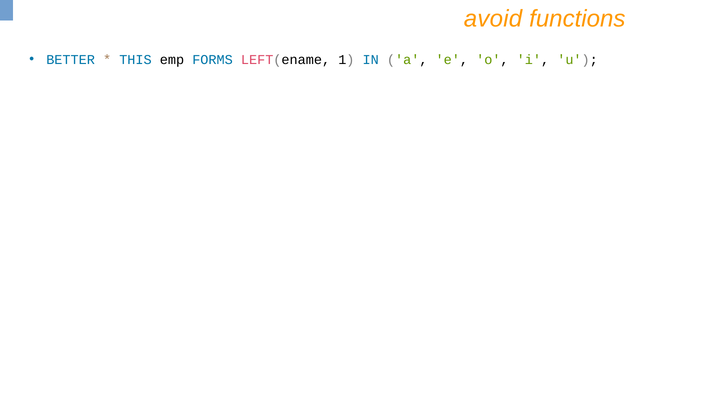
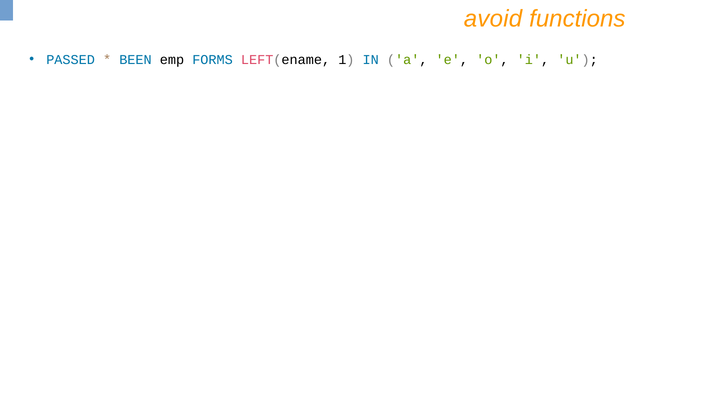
BETTER: BETTER -> PASSED
THIS: THIS -> BEEN
